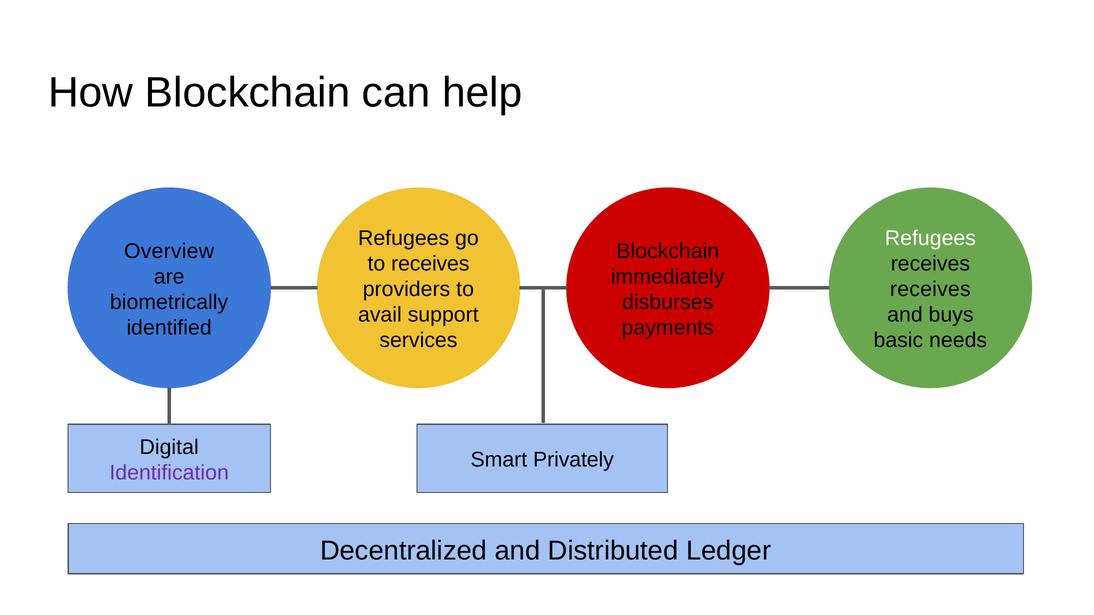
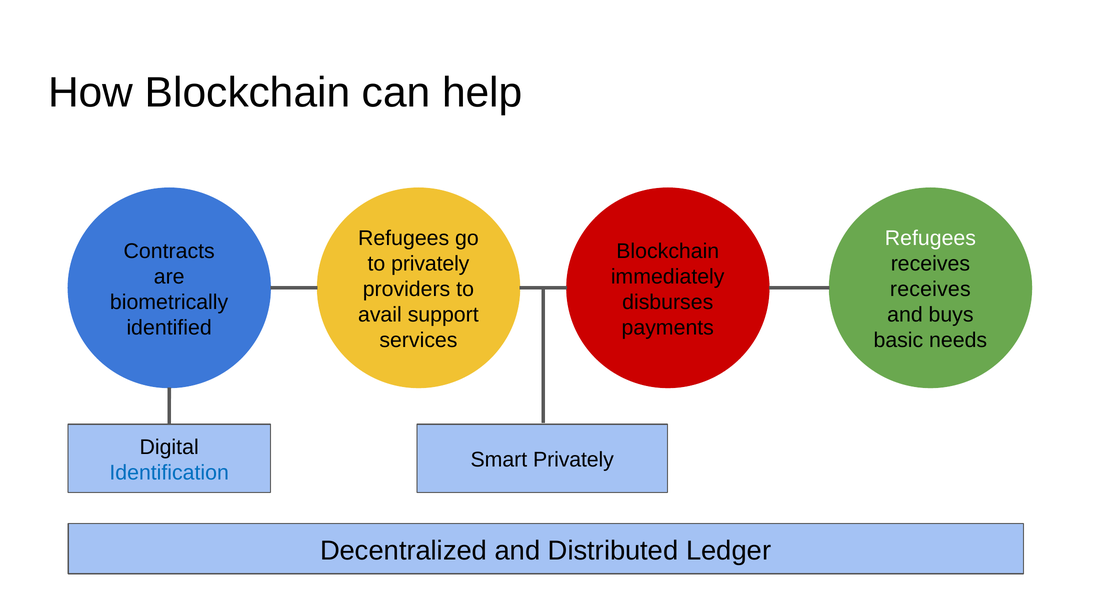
Overview: Overview -> Contracts
to receives: receives -> privately
Identification colour: purple -> blue
